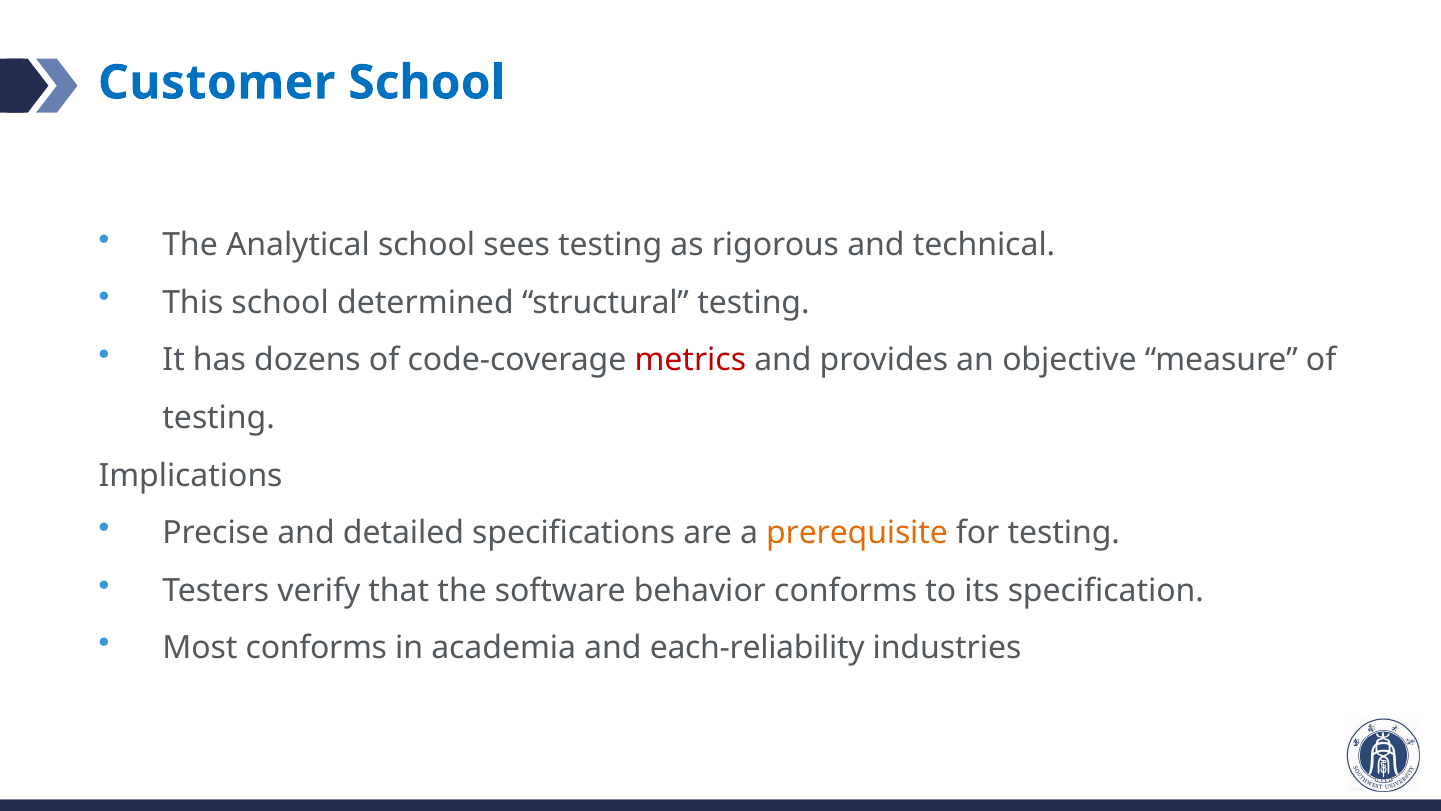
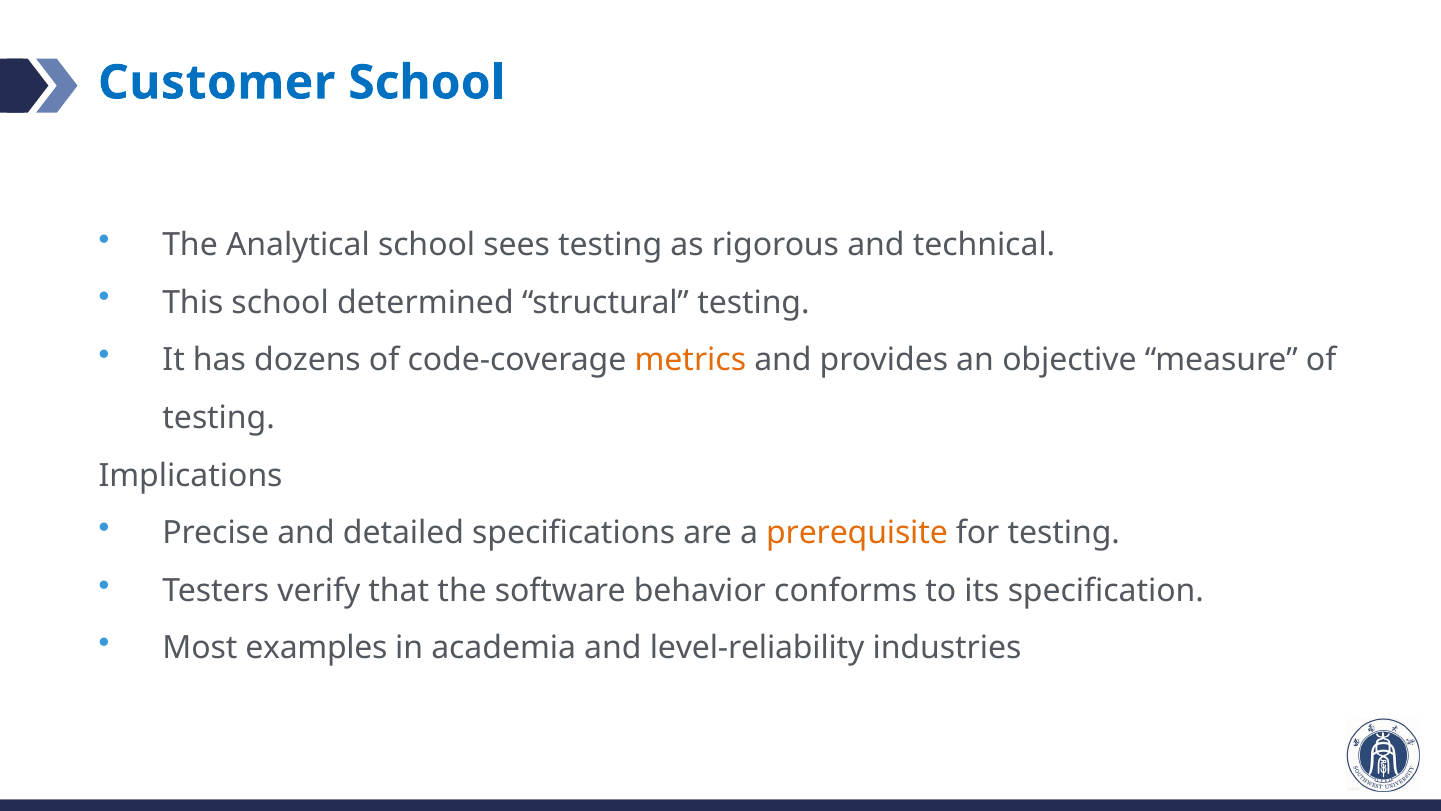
metrics colour: red -> orange
Most conforms: conforms -> examples
each-reliability: each-reliability -> level-reliability
